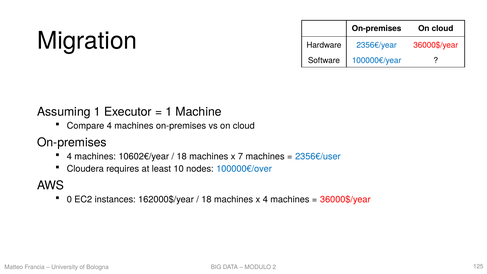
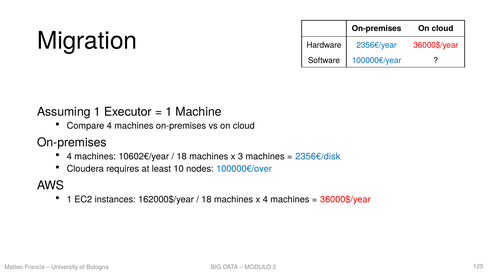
7: 7 -> 3
2356€/user: 2356€/user -> 2356€/disk
0 at (69, 199): 0 -> 1
